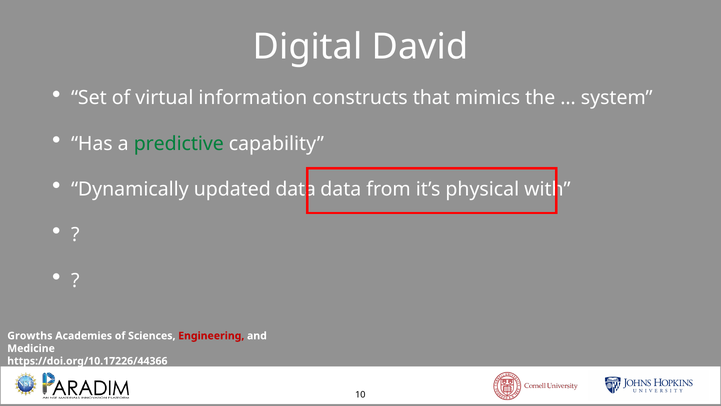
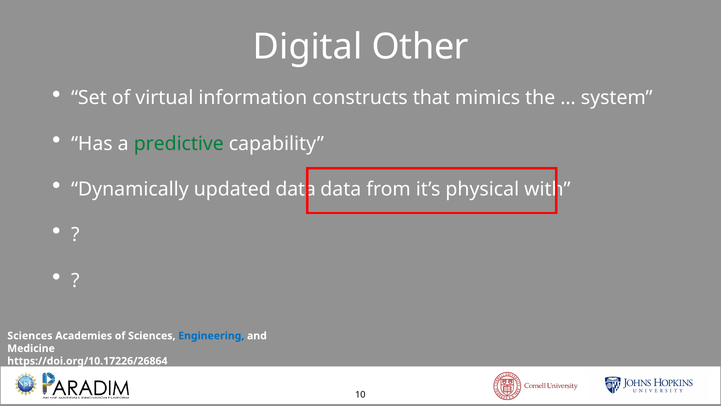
David: David -> Other
Growths at (30, 335): Growths -> Sciences
Engineering colour: red -> blue
https://doi.org/10.17226/44366: https://doi.org/10.17226/44366 -> https://doi.org/10.17226/26864
